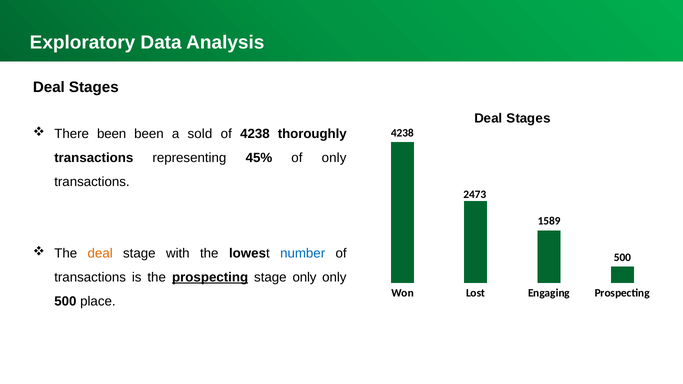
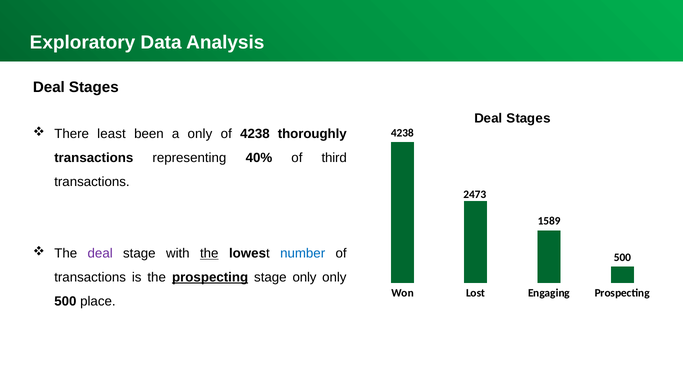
There been: been -> least
a sold: sold -> only
45%: 45% -> 40%
of only: only -> third
deal at (100, 254) colour: orange -> purple
the at (209, 254) underline: none -> present
